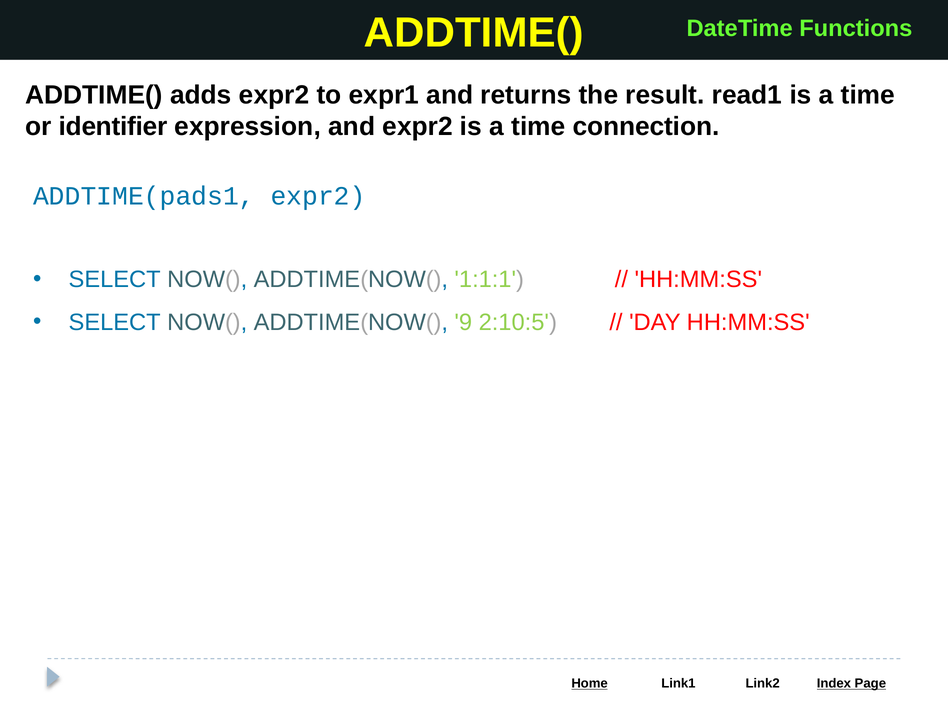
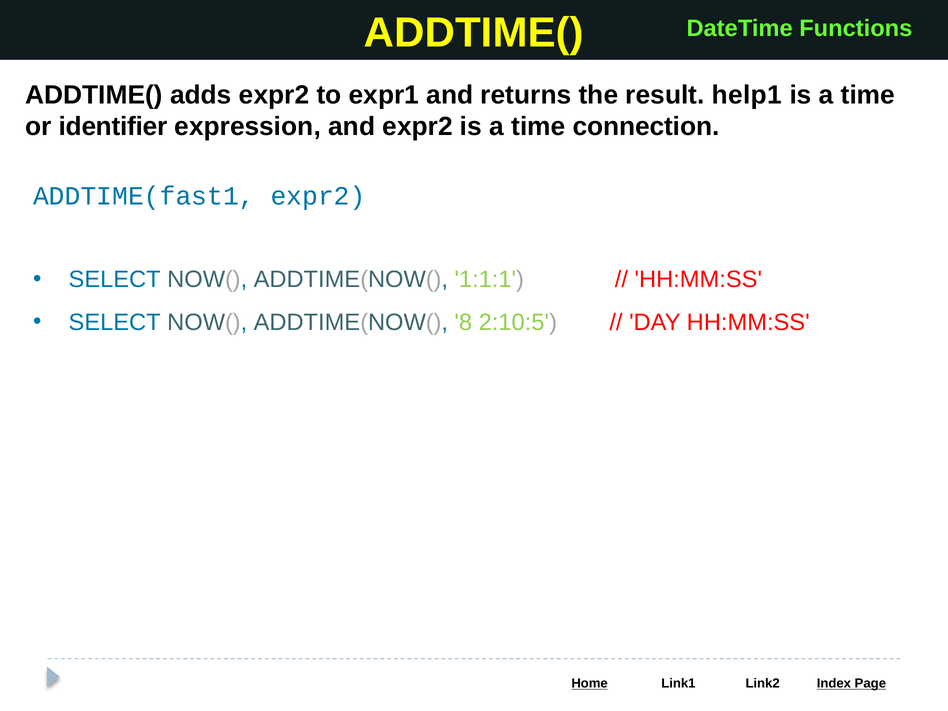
read1: read1 -> help1
ADDTIME(pads1: ADDTIME(pads1 -> ADDTIME(fast1
9: 9 -> 8
